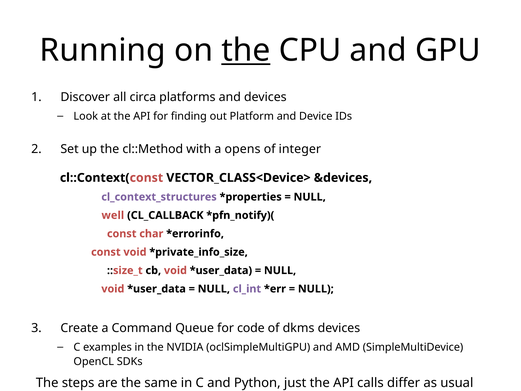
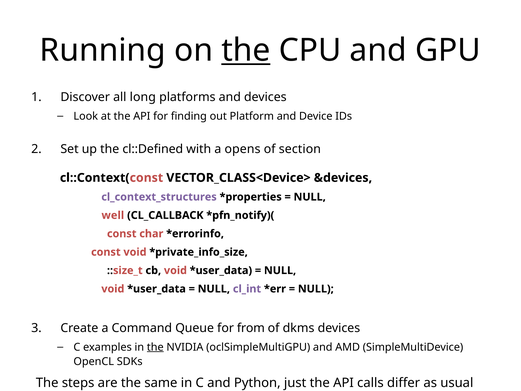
circa: circa -> long
cl::Method: cl::Method -> cl::Defined
integer: integer -> section
code: code -> from
the at (155, 347) underline: none -> present
